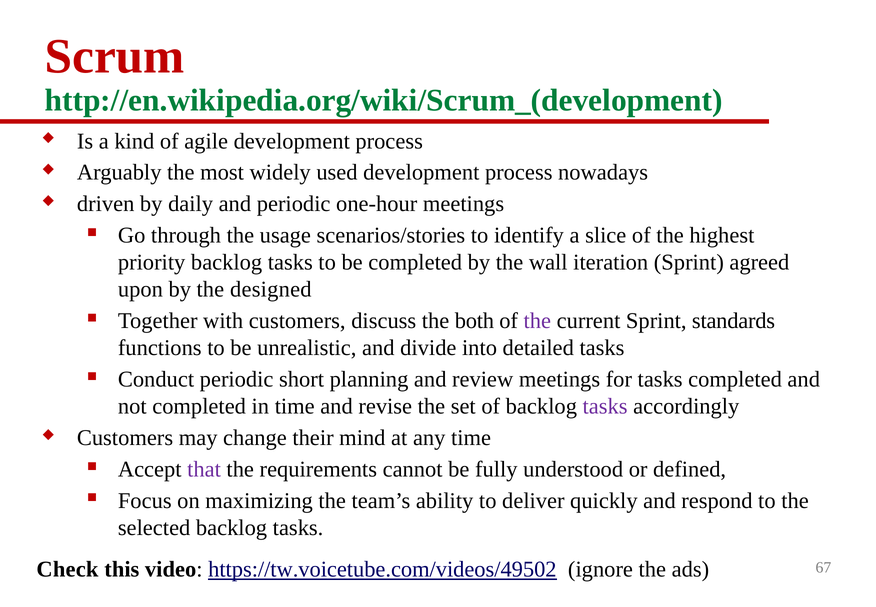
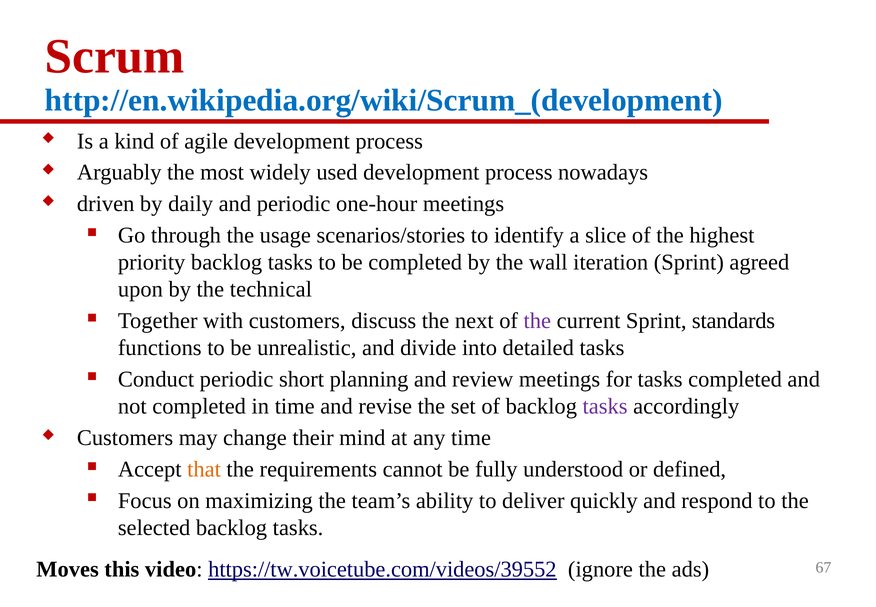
http://en.wikipedia.org/wiki/Scrum_(development colour: green -> blue
designed: designed -> technical
both: both -> next
that colour: purple -> orange
Check: Check -> Moves
https://tw.voicetube.com/videos/49502: https://tw.voicetube.com/videos/49502 -> https://tw.voicetube.com/videos/39552
